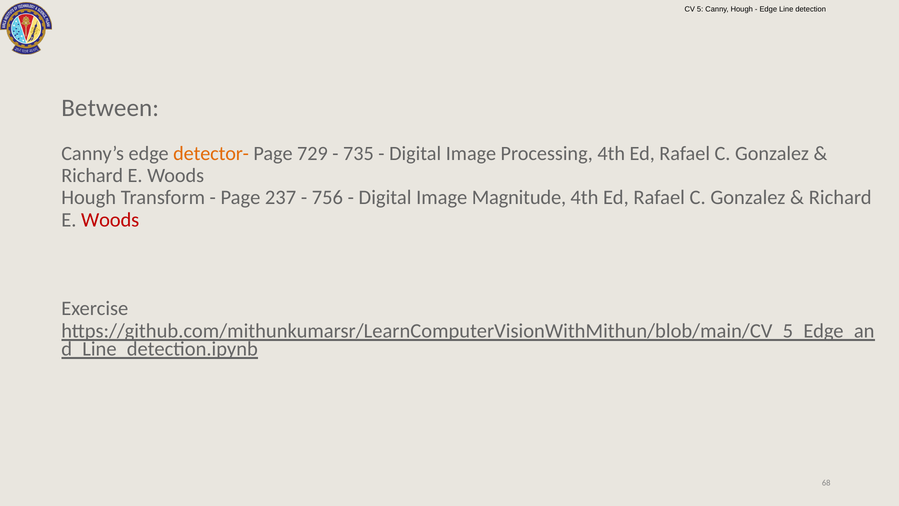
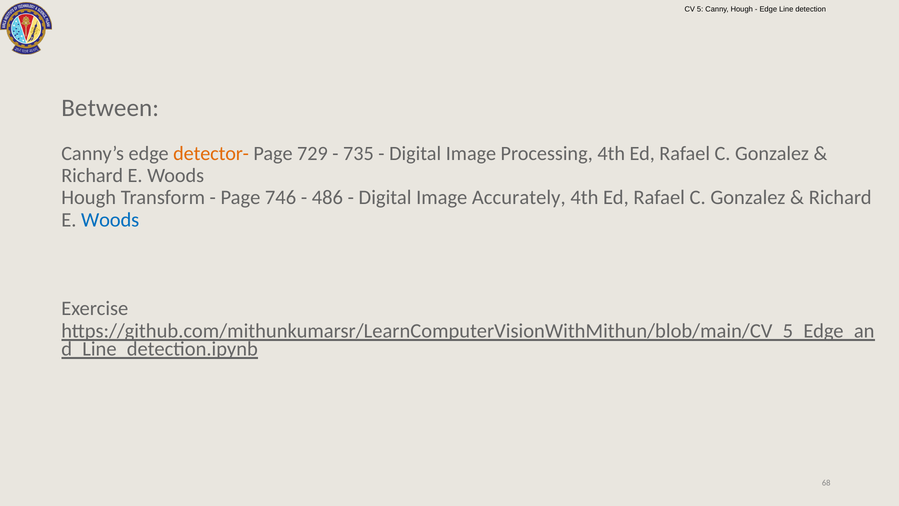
237: 237 -> 746
756: 756 -> 486
Magnitude: Magnitude -> Accurately
Woods at (110, 220) colour: red -> blue
